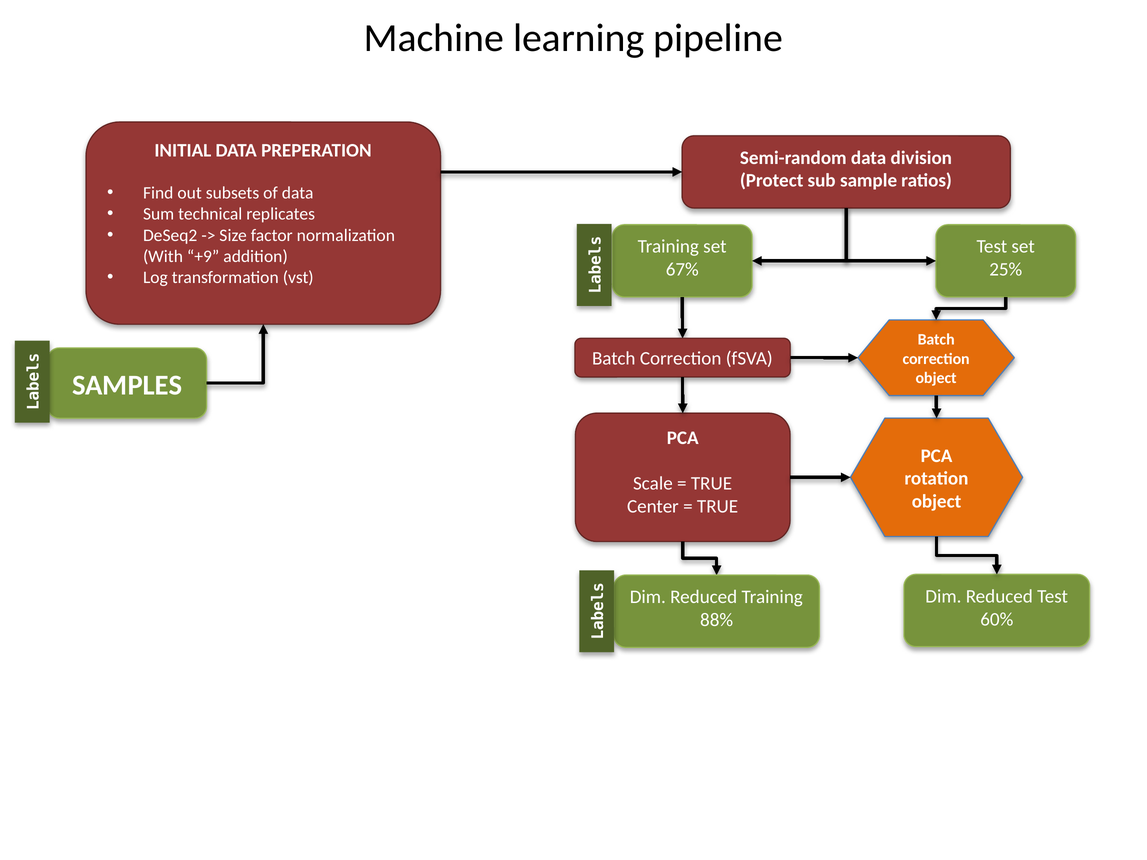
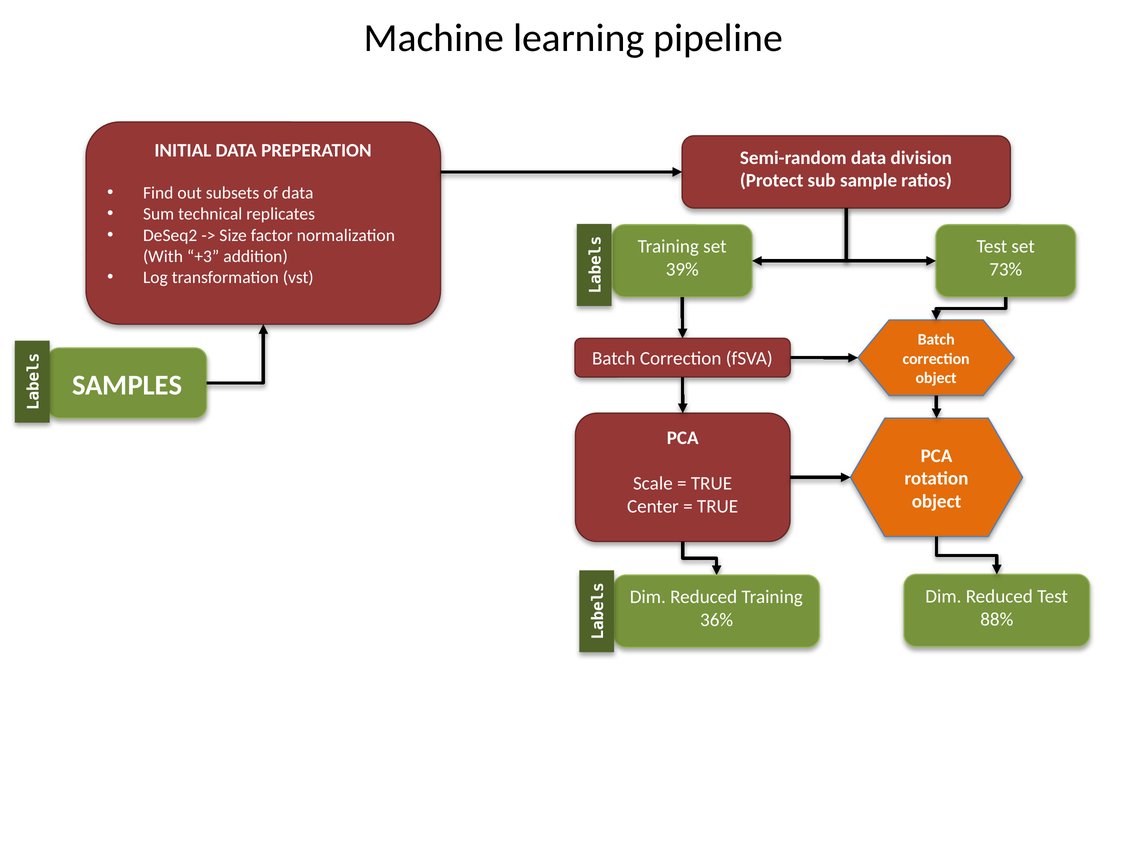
+9: +9 -> +3
67%: 67% -> 39%
25%: 25% -> 73%
60%: 60% -> 88%
88%: 88% -> 36%
